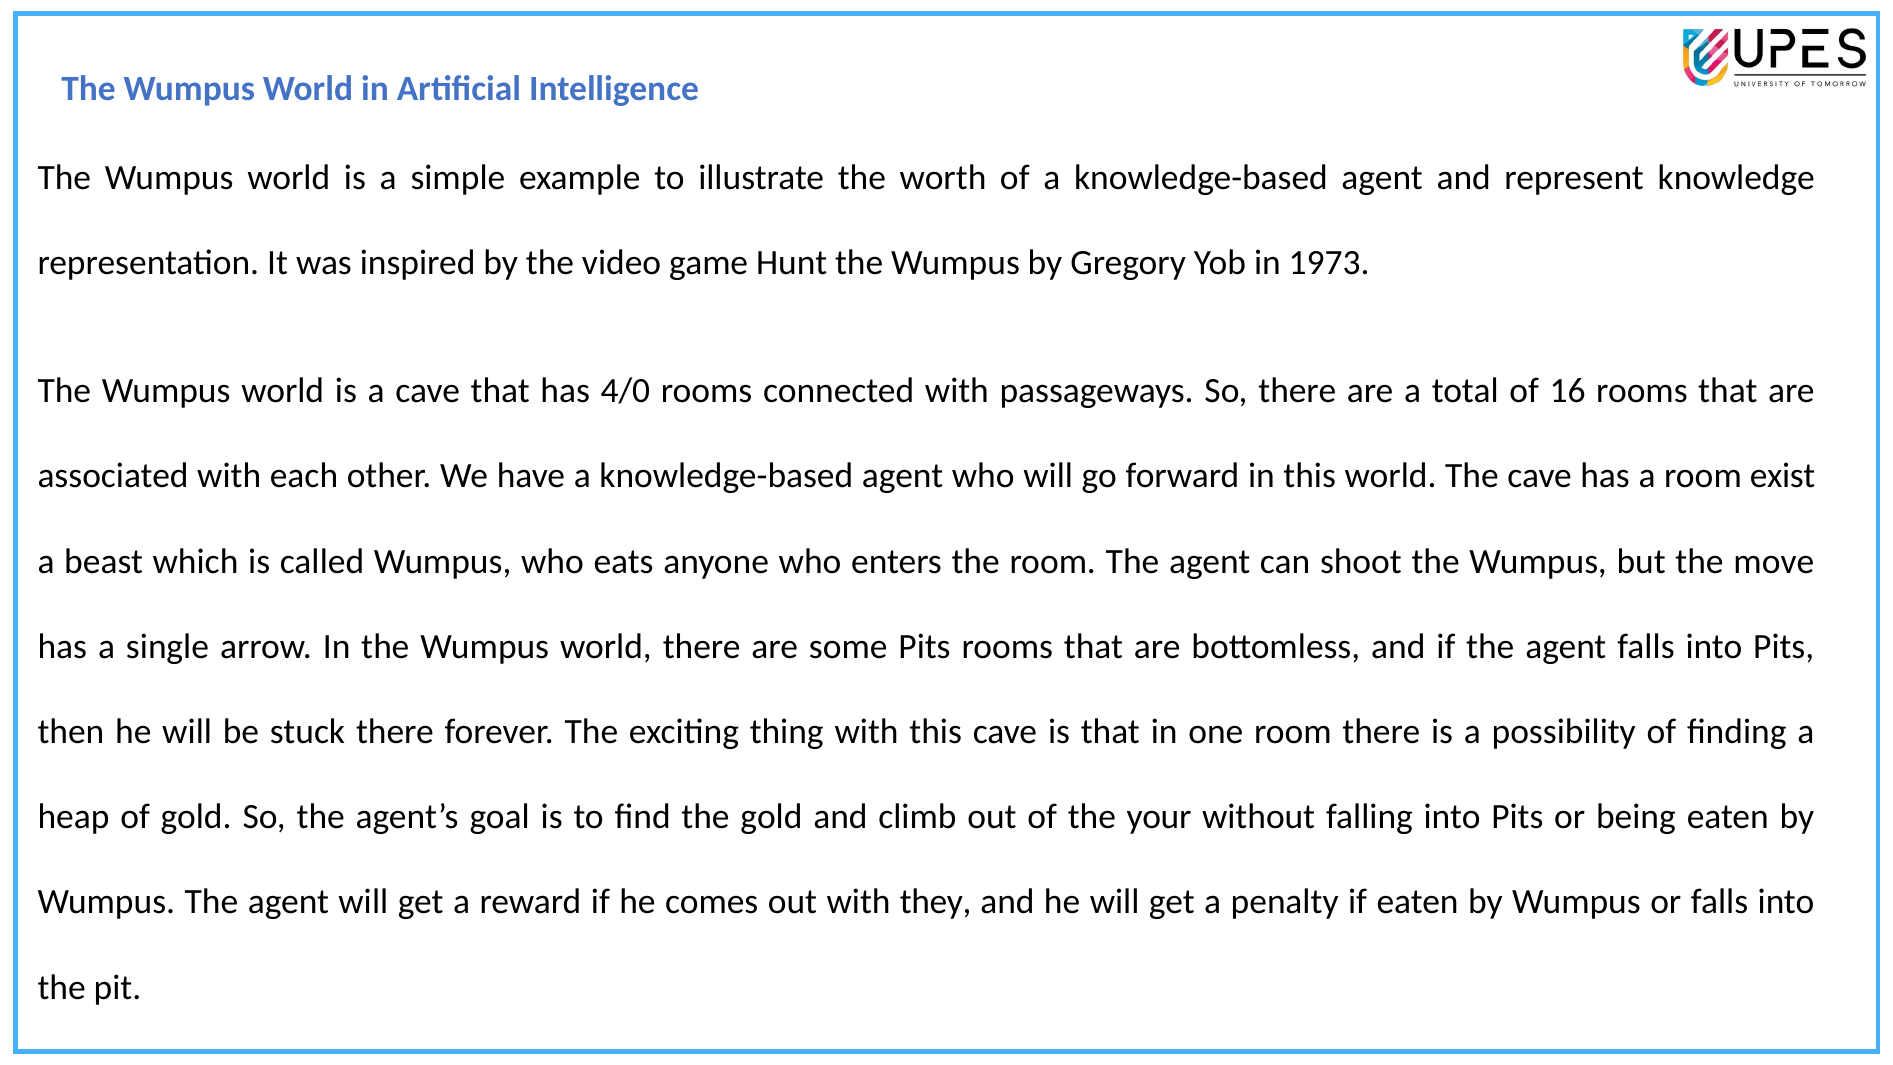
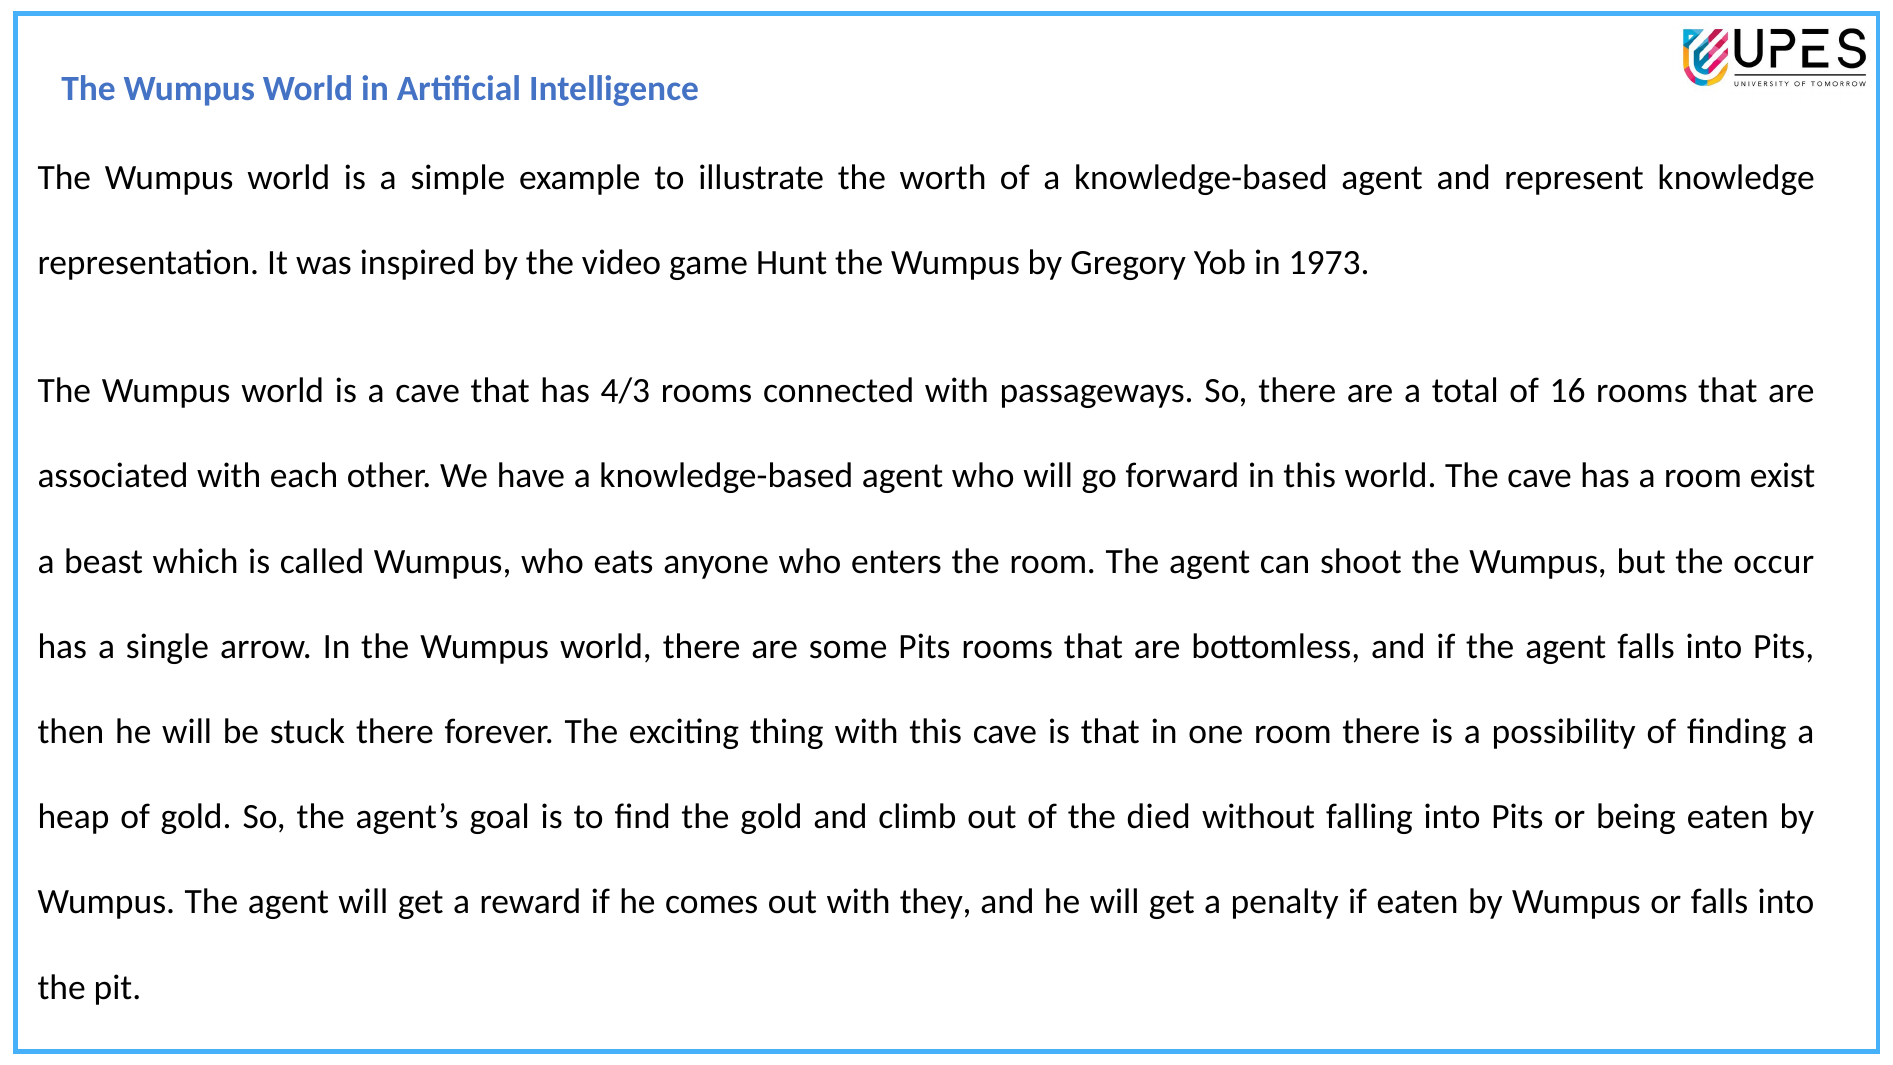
4/0: 4/0 -> 4/3
move: move -> occur
your: your -> died
